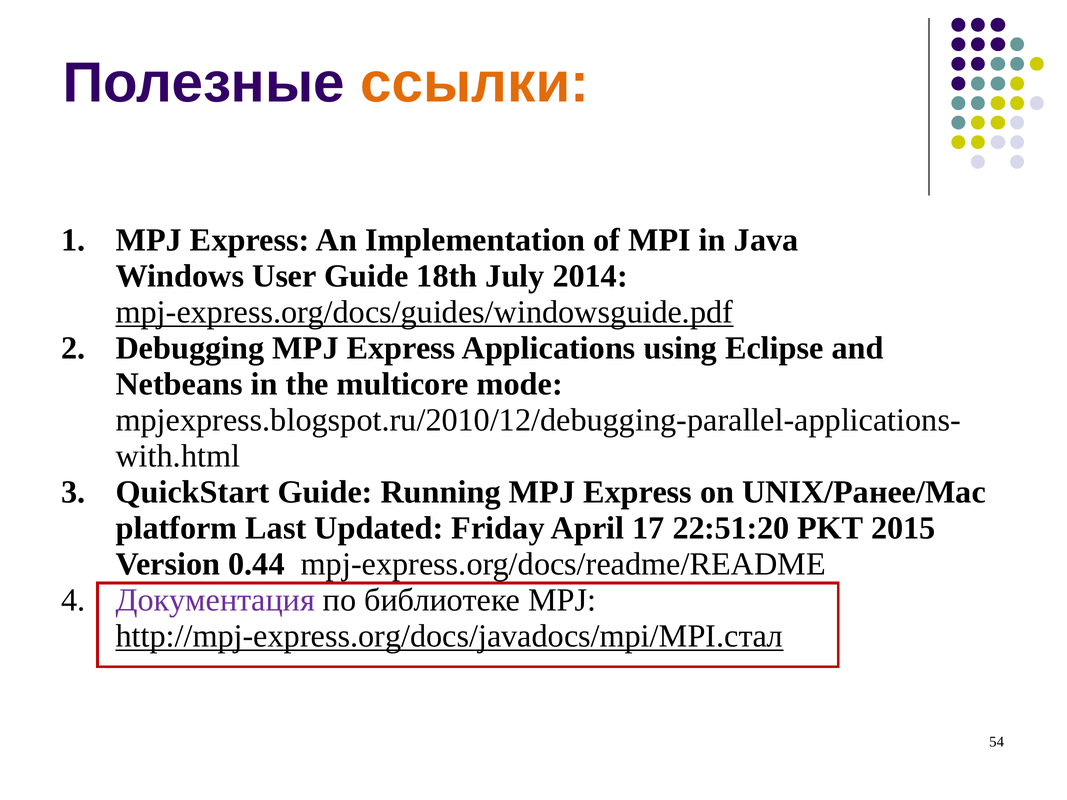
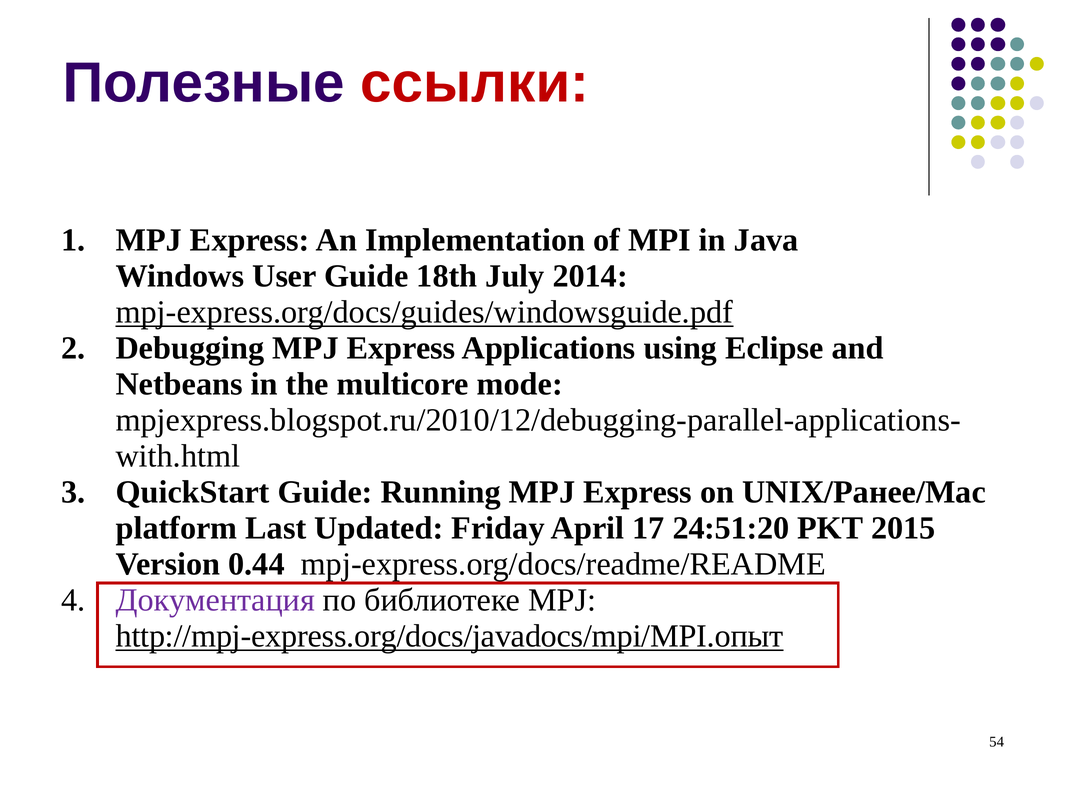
ссылки colour: orange -> red
22:51:20: 22:51:20 -> 24:51:20
http://mpj-express.org/docs/javadocs/mpi/MPI.стал: http://mpj-express.org/docs/javadocs/mpi/MPI.стал -> http://mpj-express.org/docs/javadocs/mpi/MPI.опыт
